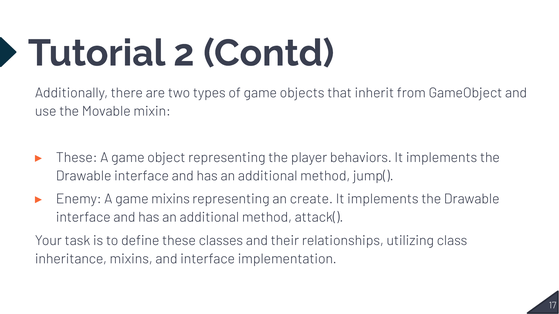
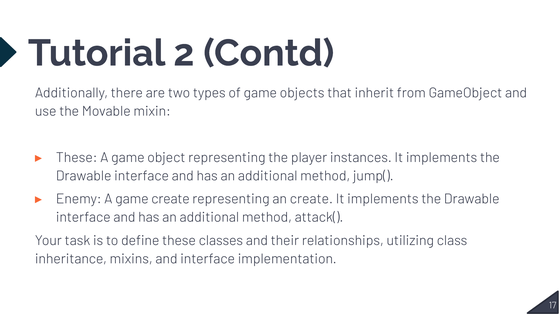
behaviors: behaviors -> instances
game mixins: mixins -> create
